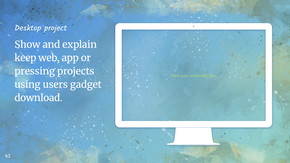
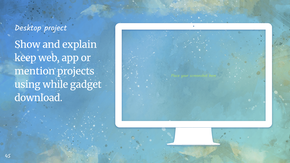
pressing: pressing -> mention
users: users -> while
